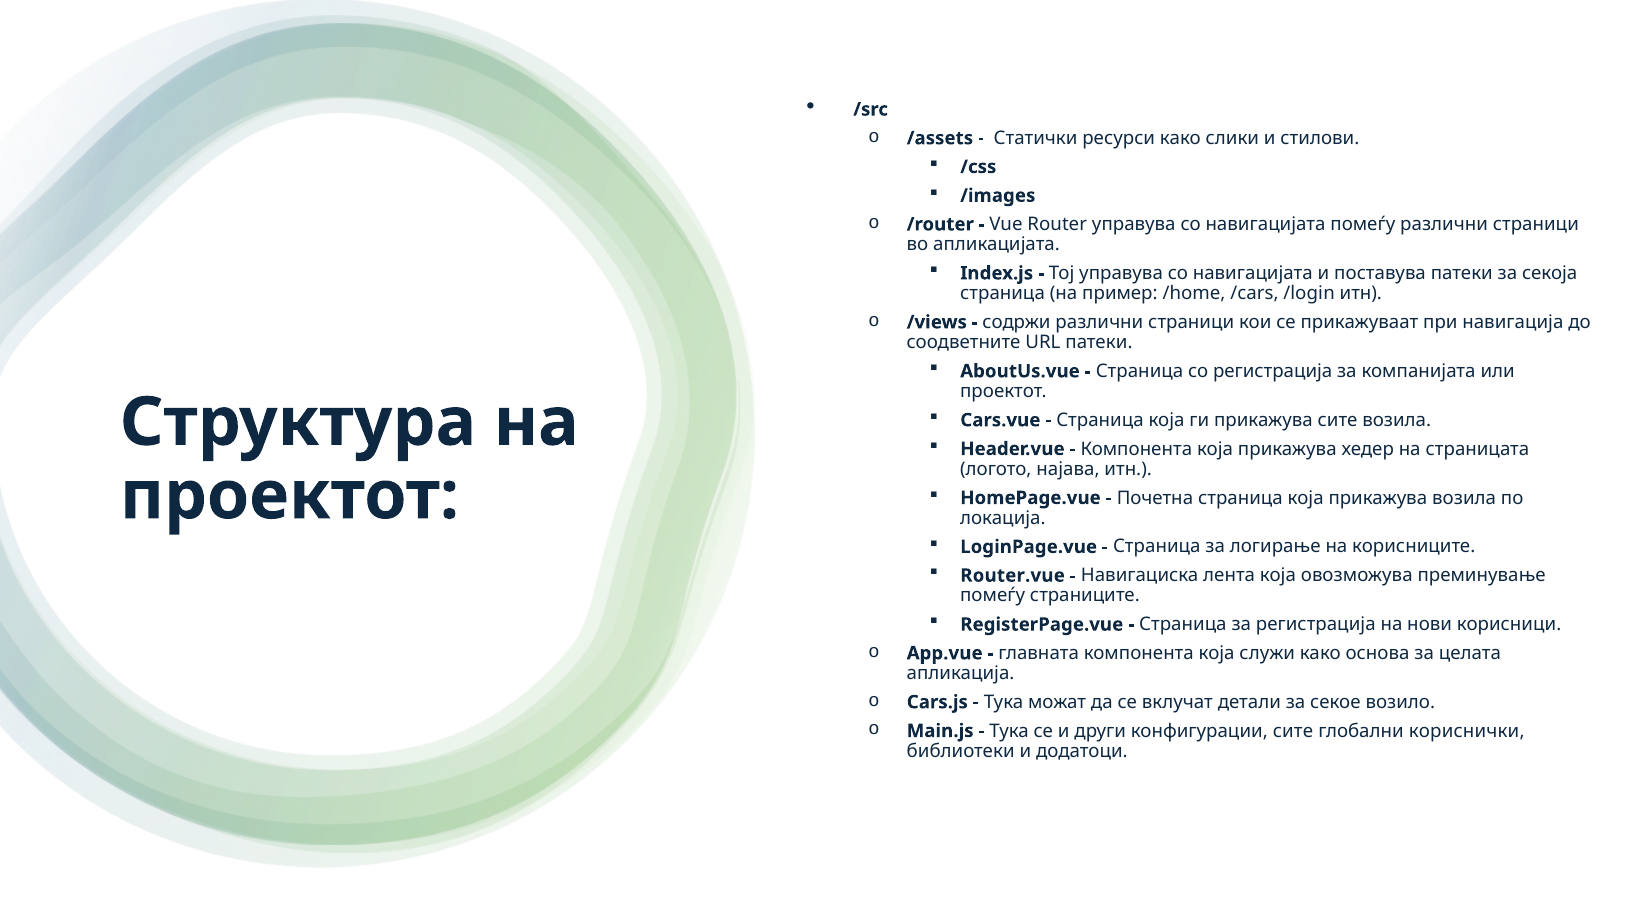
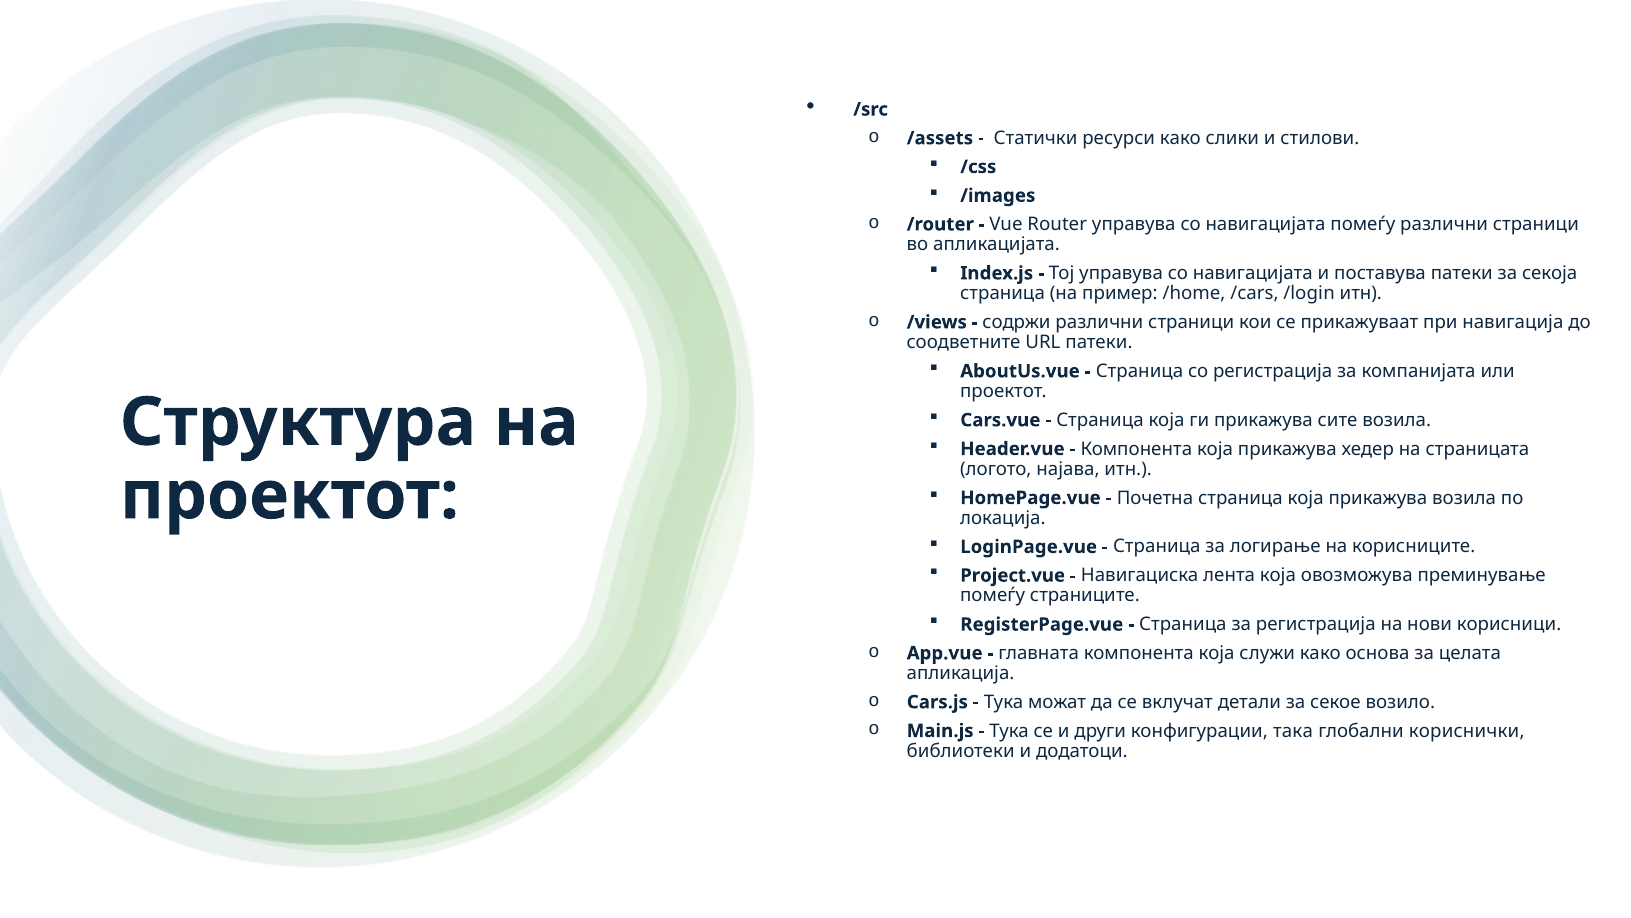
Router.vue: Router.vue -> Project.vue
конфигурации сите: сите -> така
